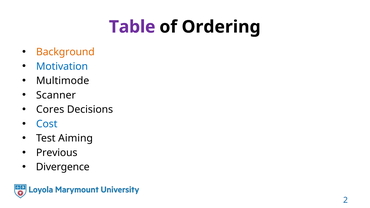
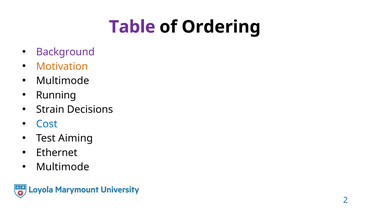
Background colour: orange -> purple
Motivation colour: blue -> orange
Scanner: Scanner -> Running
Cores: Cores -> Strain
Previous: Previous -> Ethernet
Divergence at (63, 167): Divergence -> Multimode
